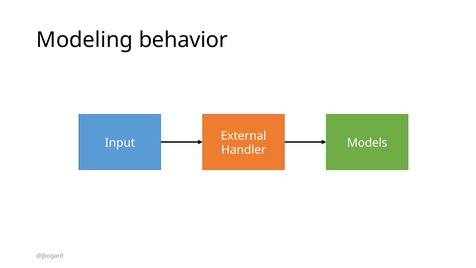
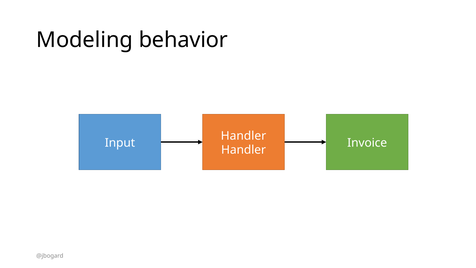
External at (244, 136): External -> Handler
Models: Models -> Invoice
